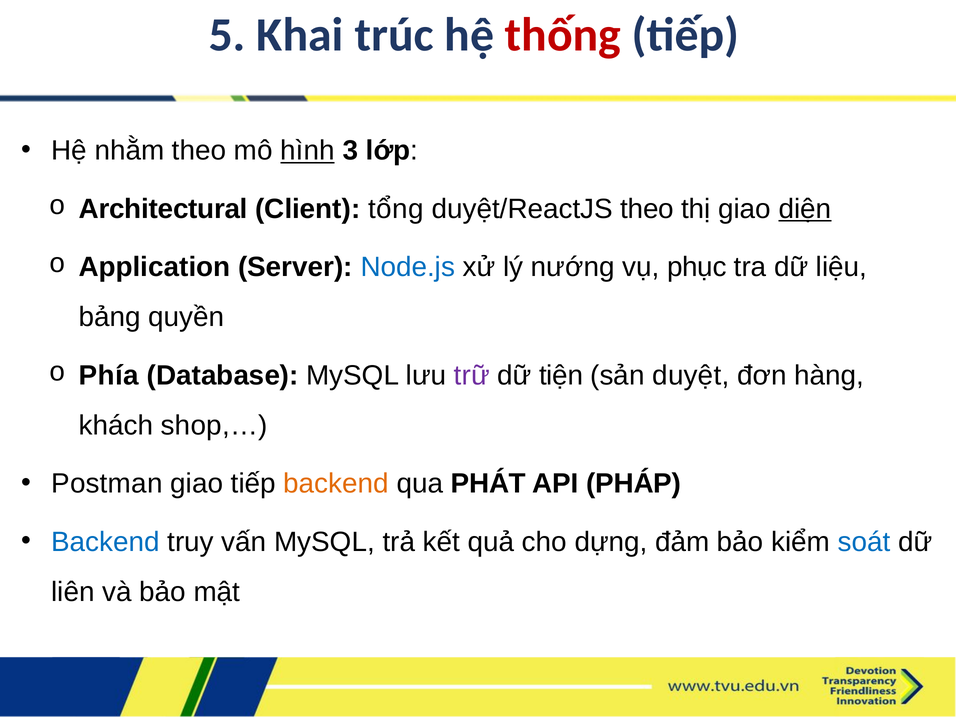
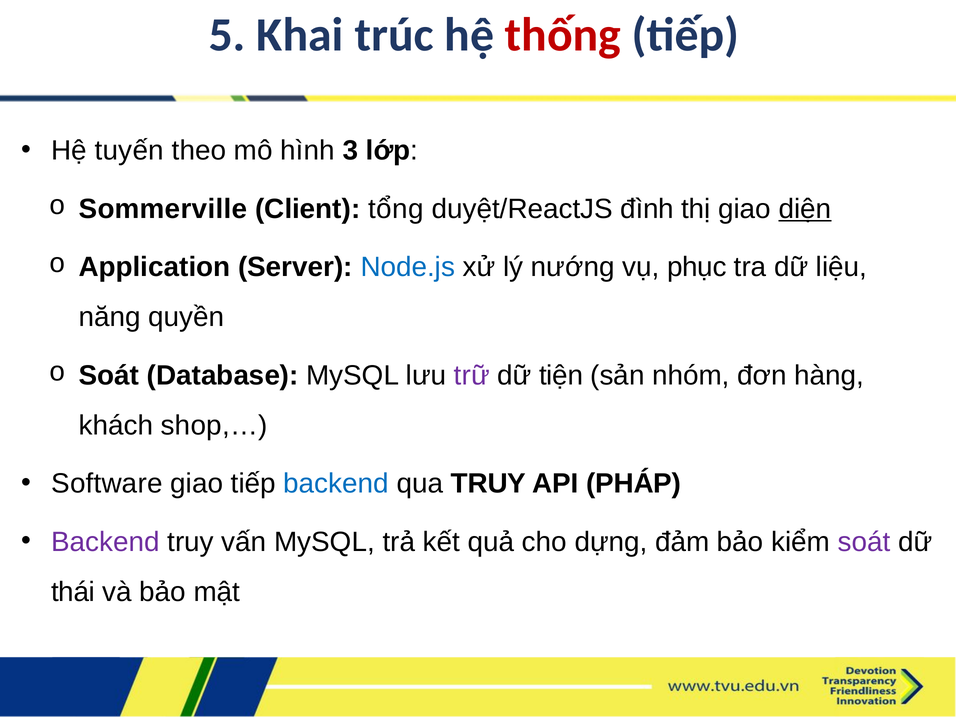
nhằm: nhằm -> tuyến
hình underline: present -> none
Architectural: Architectural -> Sommerville
duyệt/ReactJS theo: theo -> đình
bảng: bảng -> năng
Phía at (109, 375): Phía -> Soát
duyệt: duyệt -> nhóm
Postman: Postman -> Software
backend at (336, 484) colour: orange -> blue
qua PHÁT: PHÁT -> TRUY
Backend at (105, 542) colour: blue -> purple
soát at (864, 542) colour: blue -> purple
liên: liên -> thái
